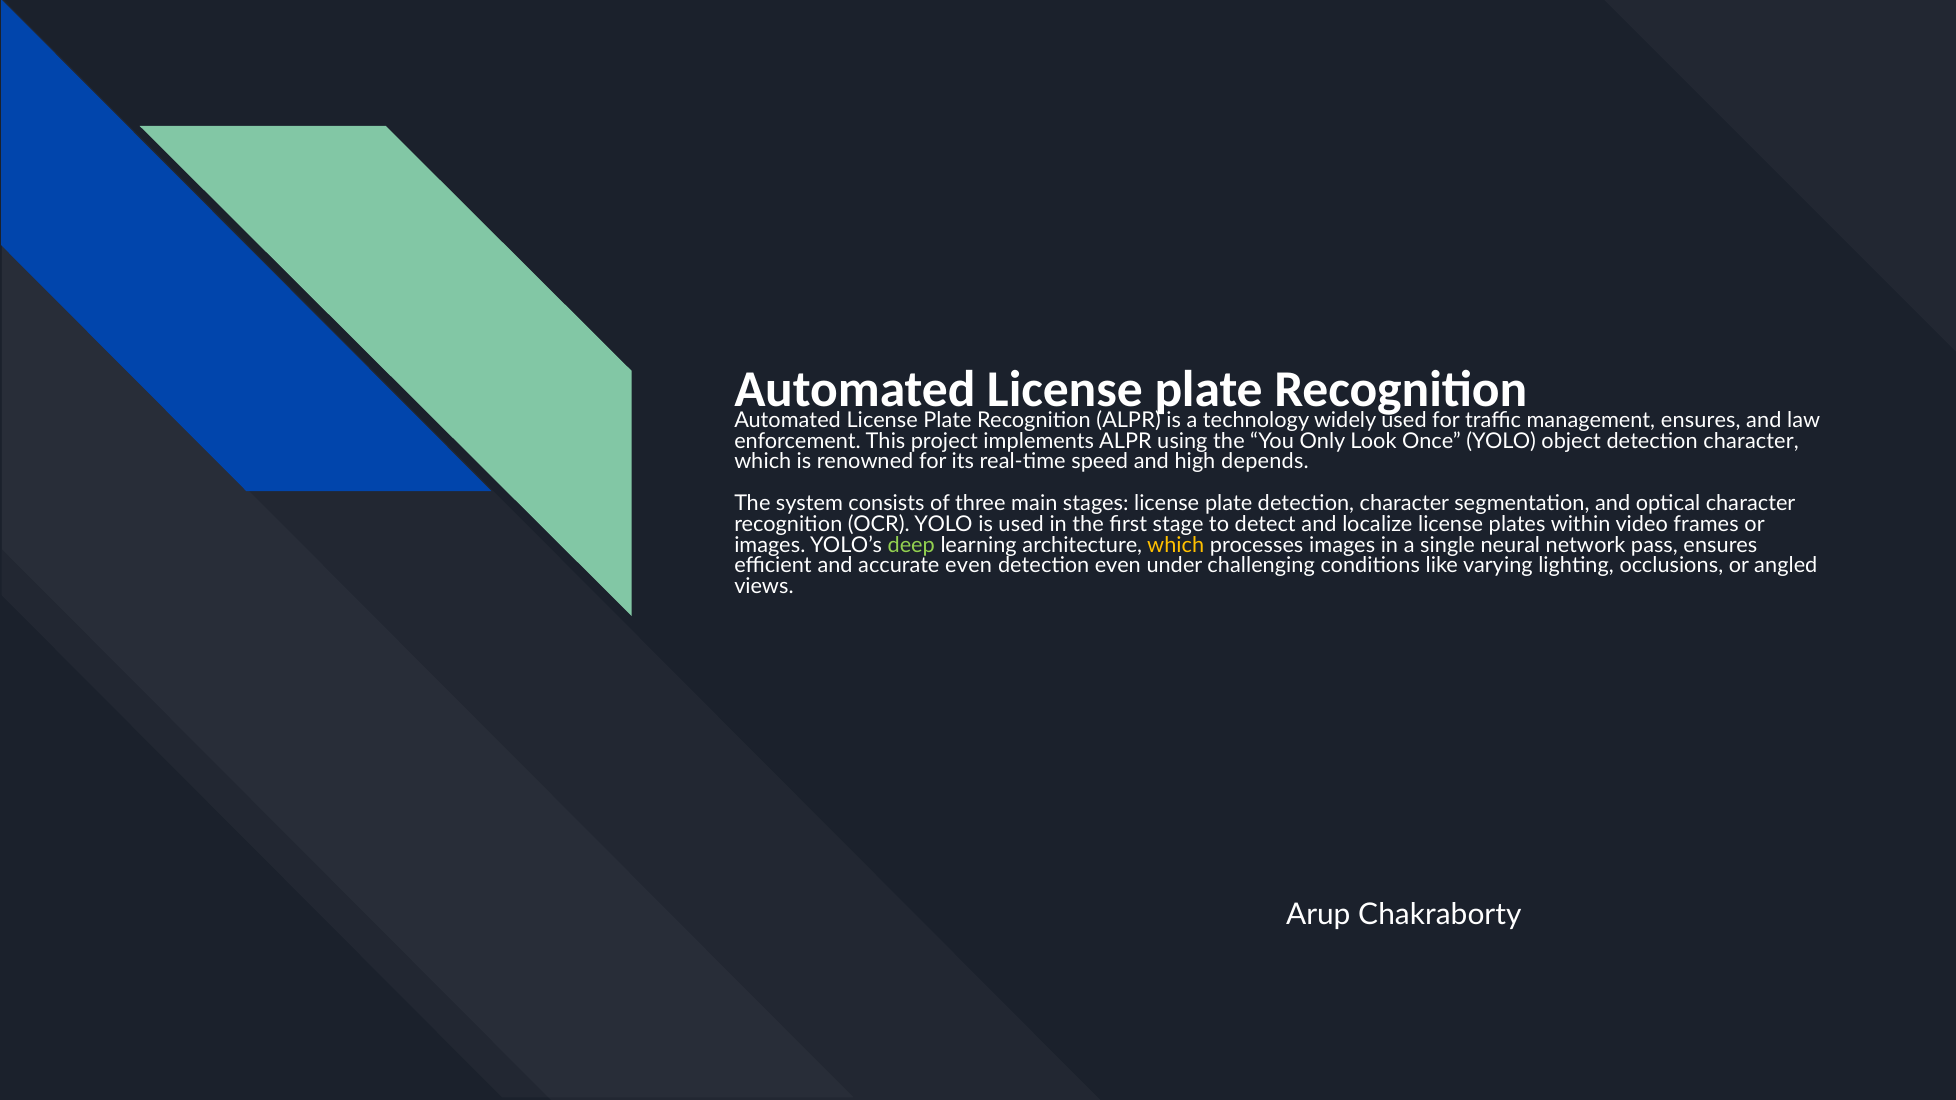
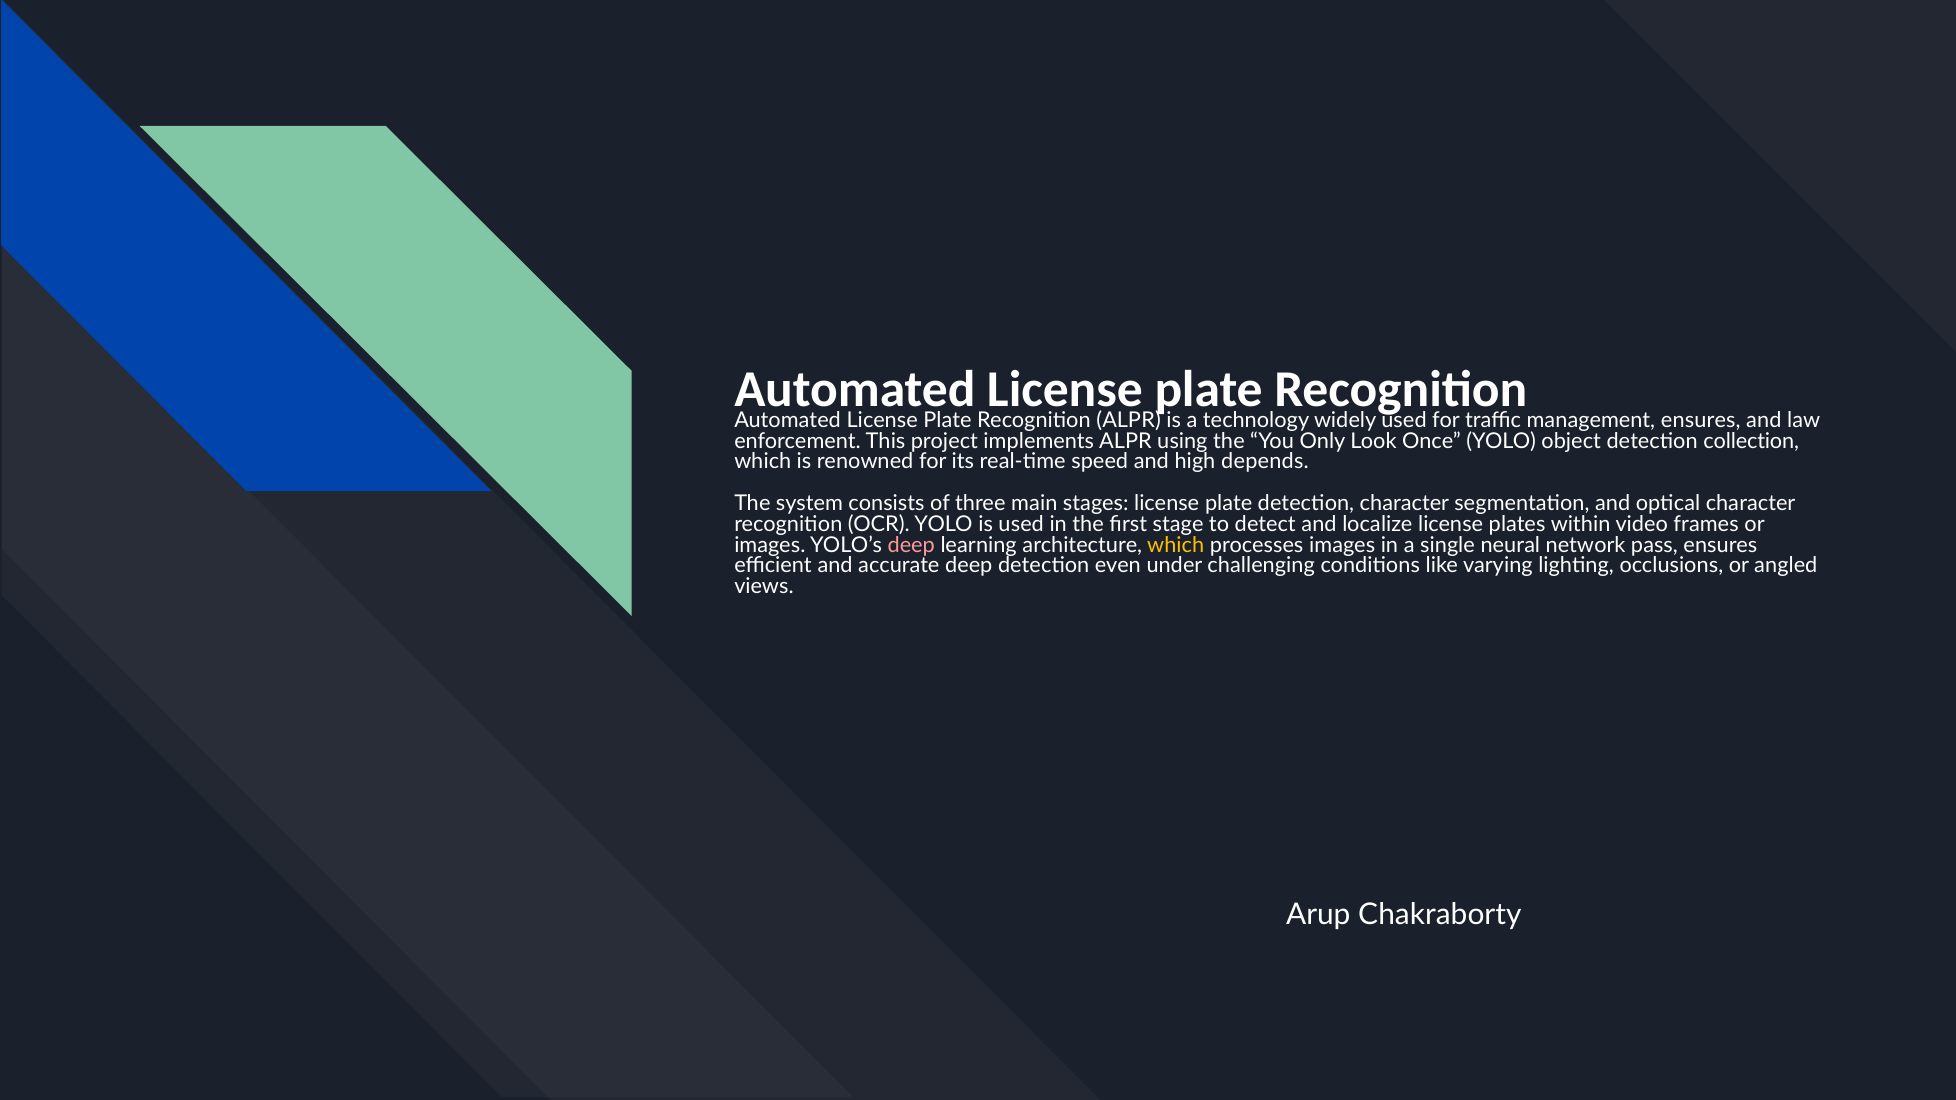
object detection character: character -> collection
deep at (911, 545) colour: light green -> pink
accurate even: even -> deep
